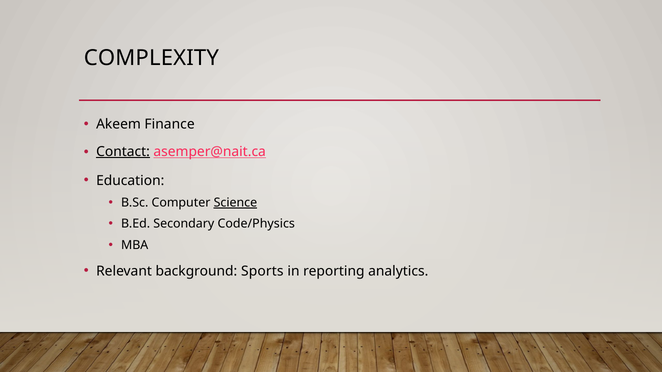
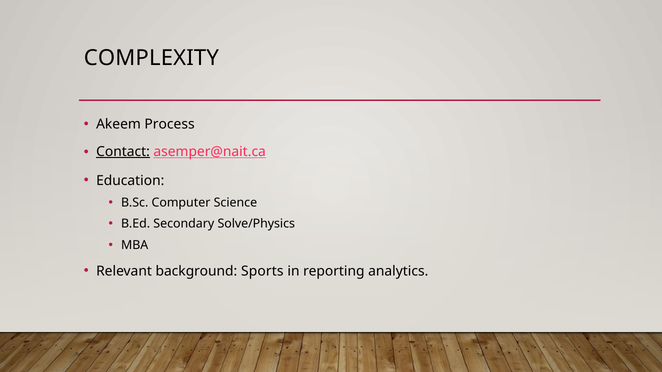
Finance: Finance -> Process
Science underline: present -> none
Code/Physics: Code/Physics -> Solve/Physics
